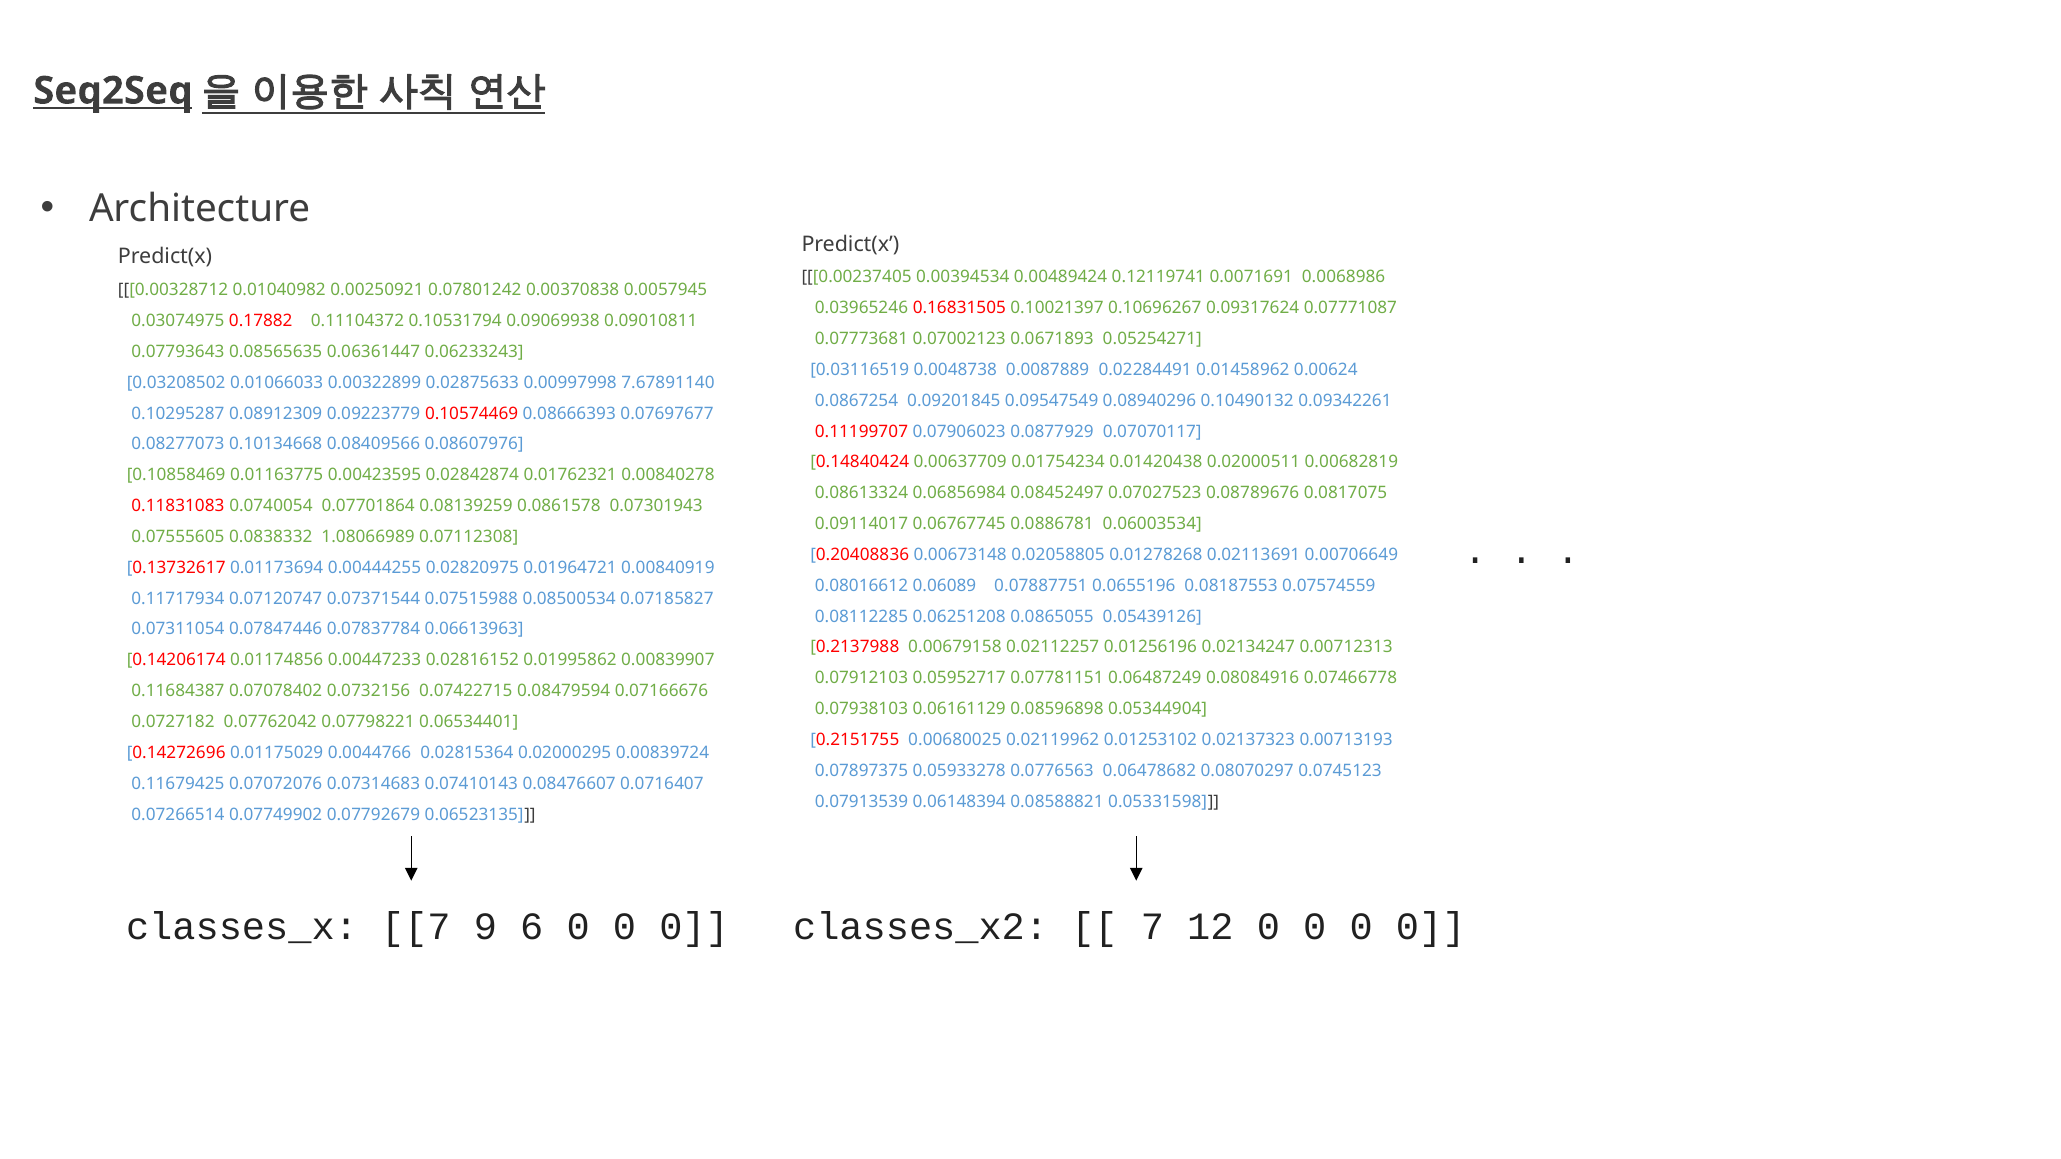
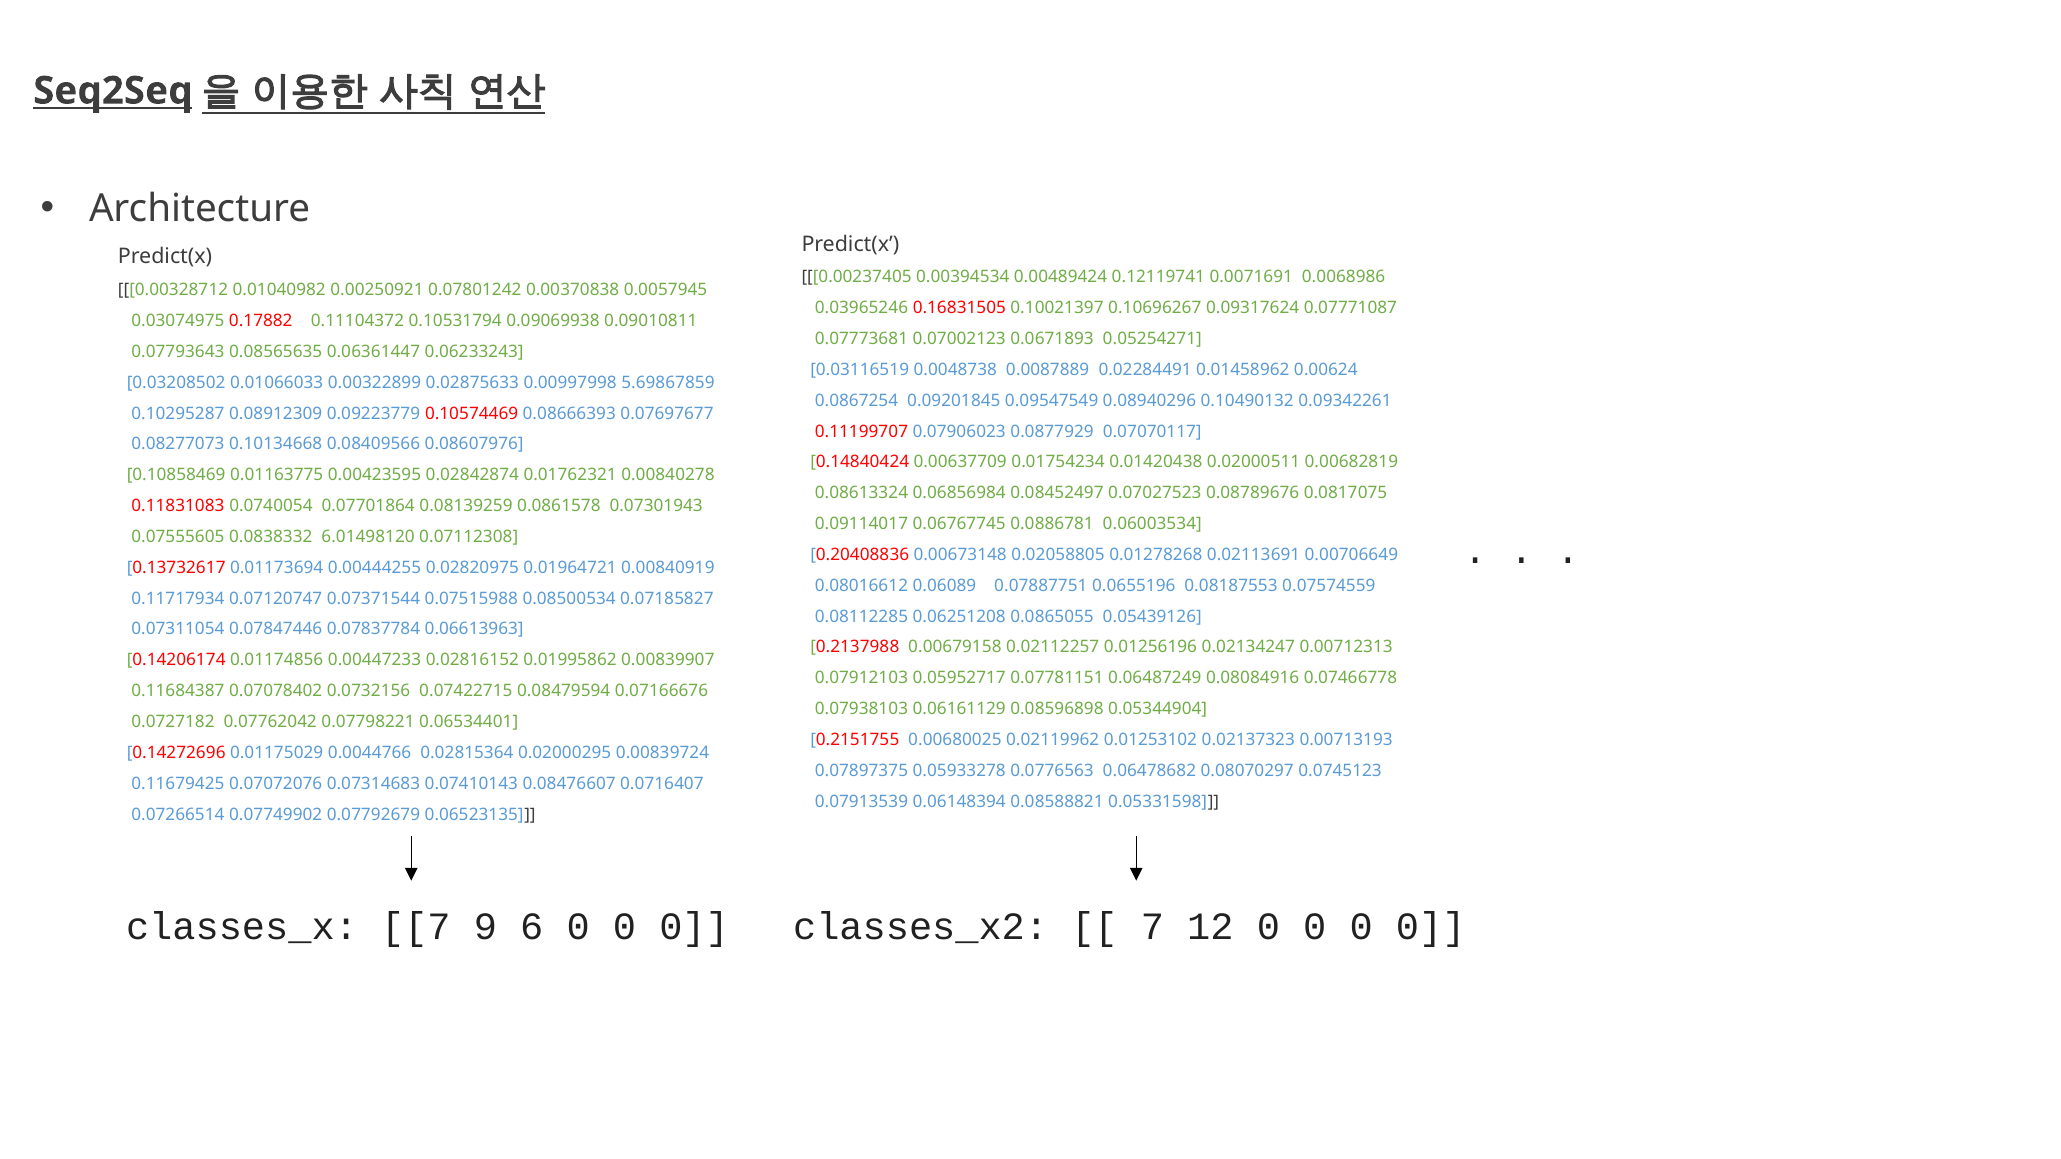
7.67891140: 7.67891140 -> 5.69867859
1.08066989: 1.08066989 -> 6.01498120
